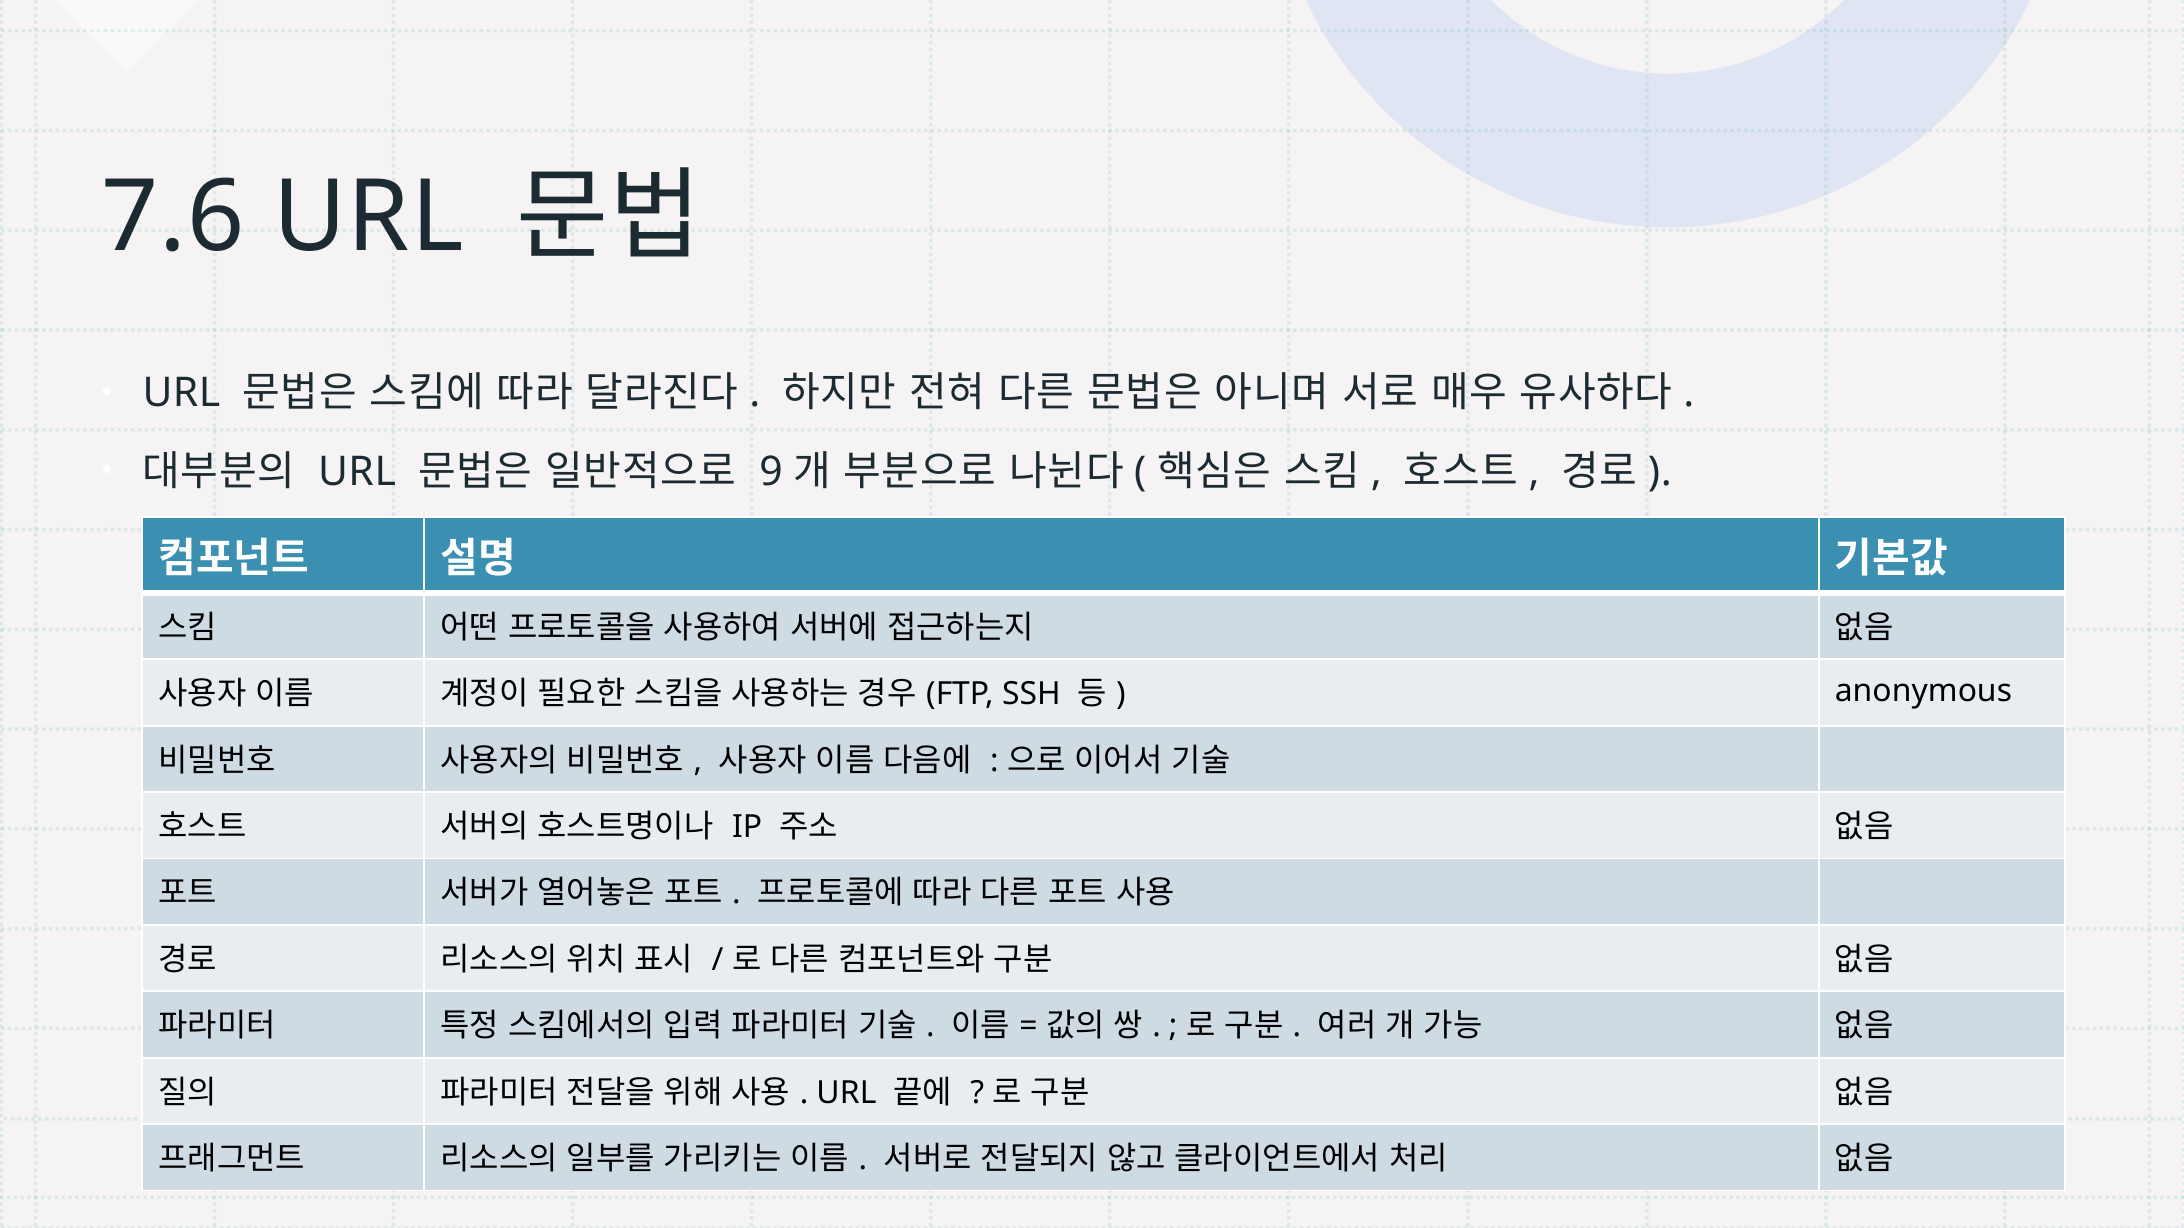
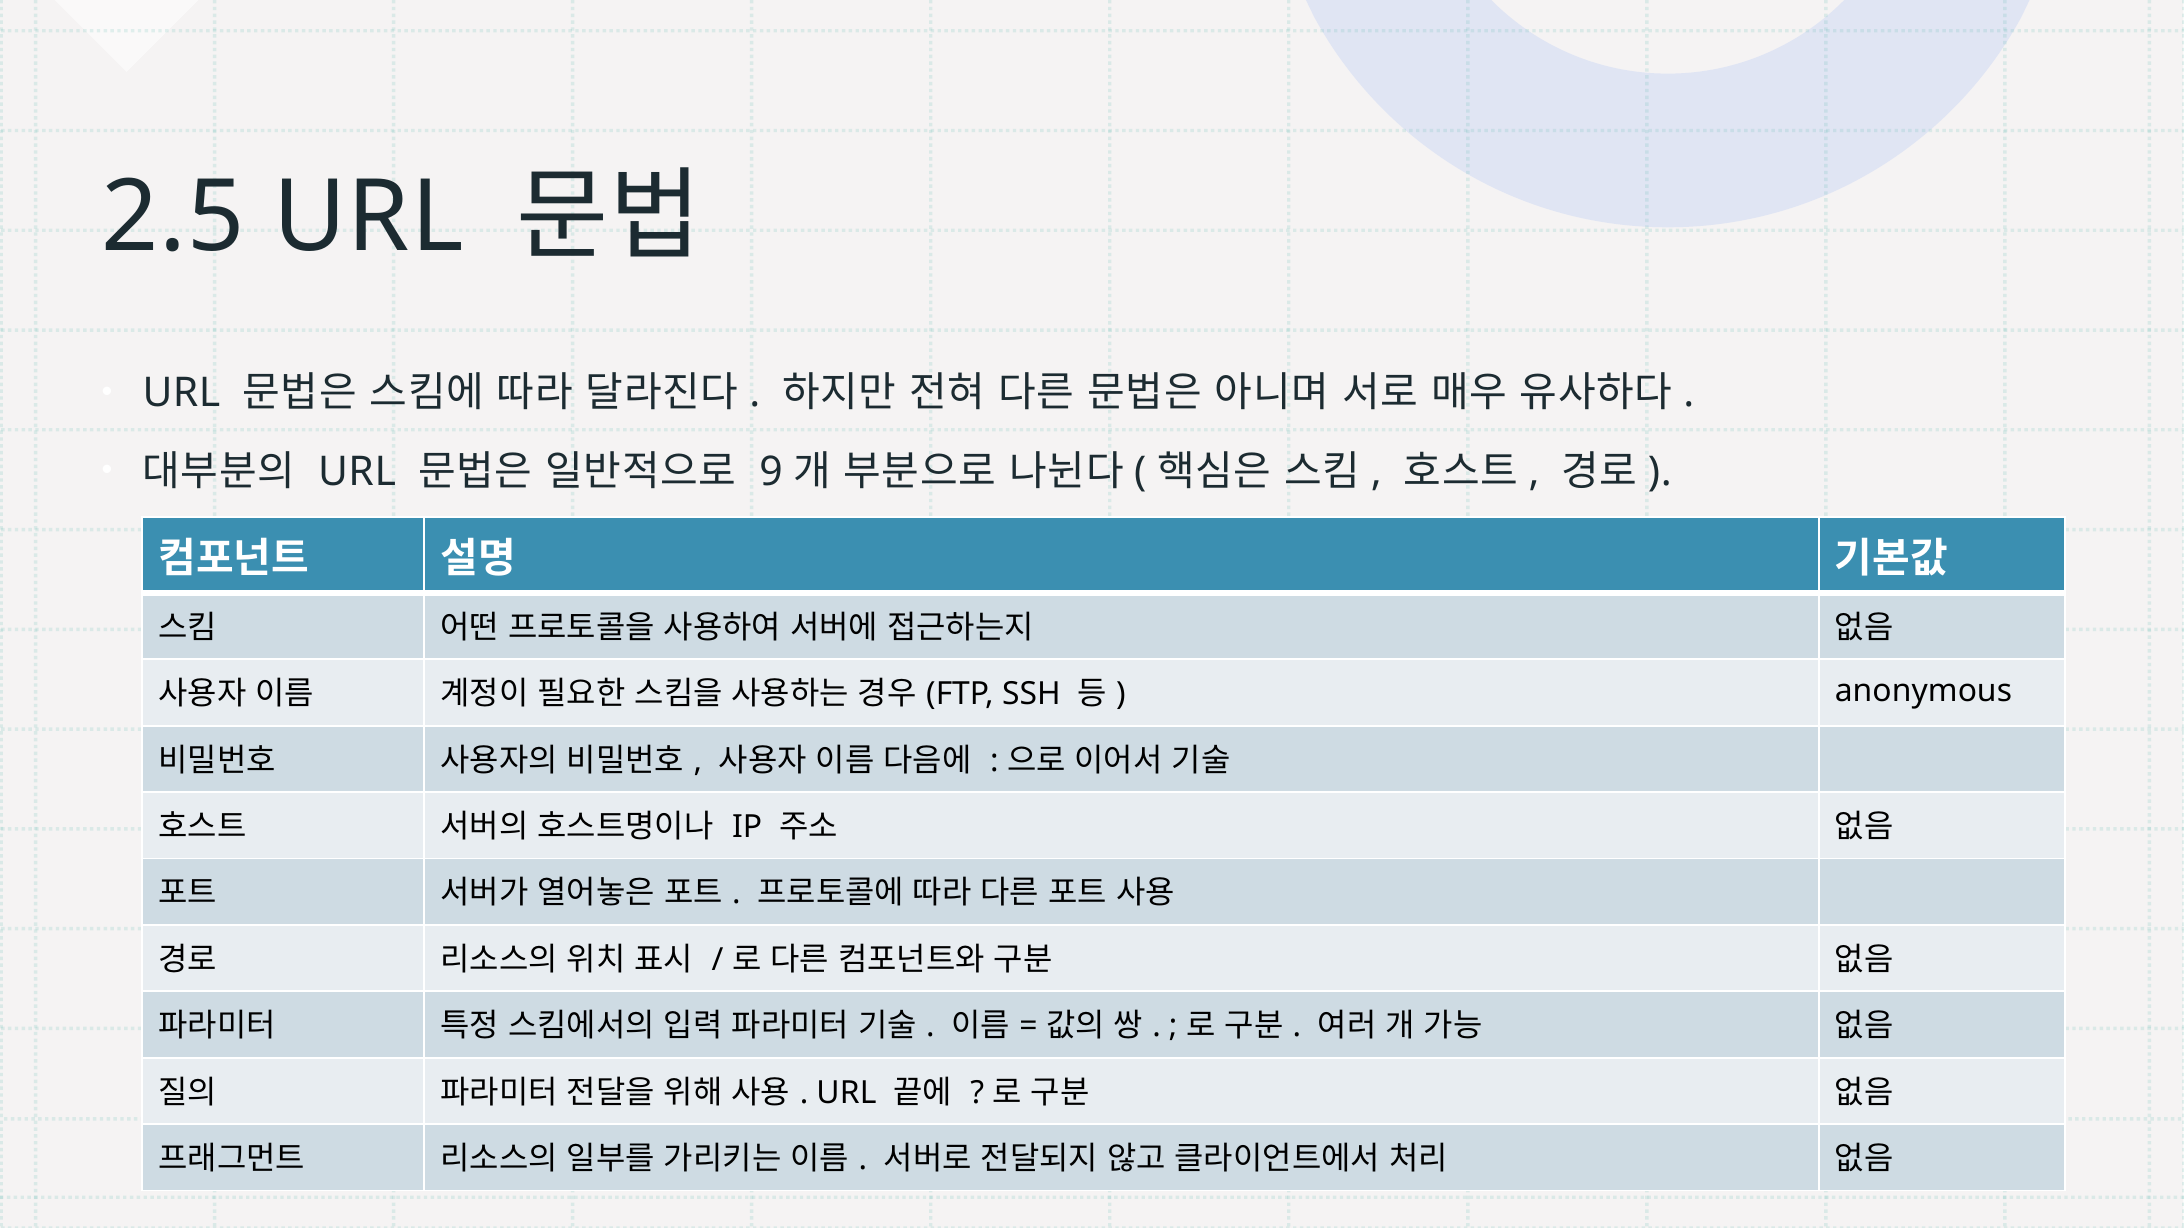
7.6: 7.6 -> 2.5
